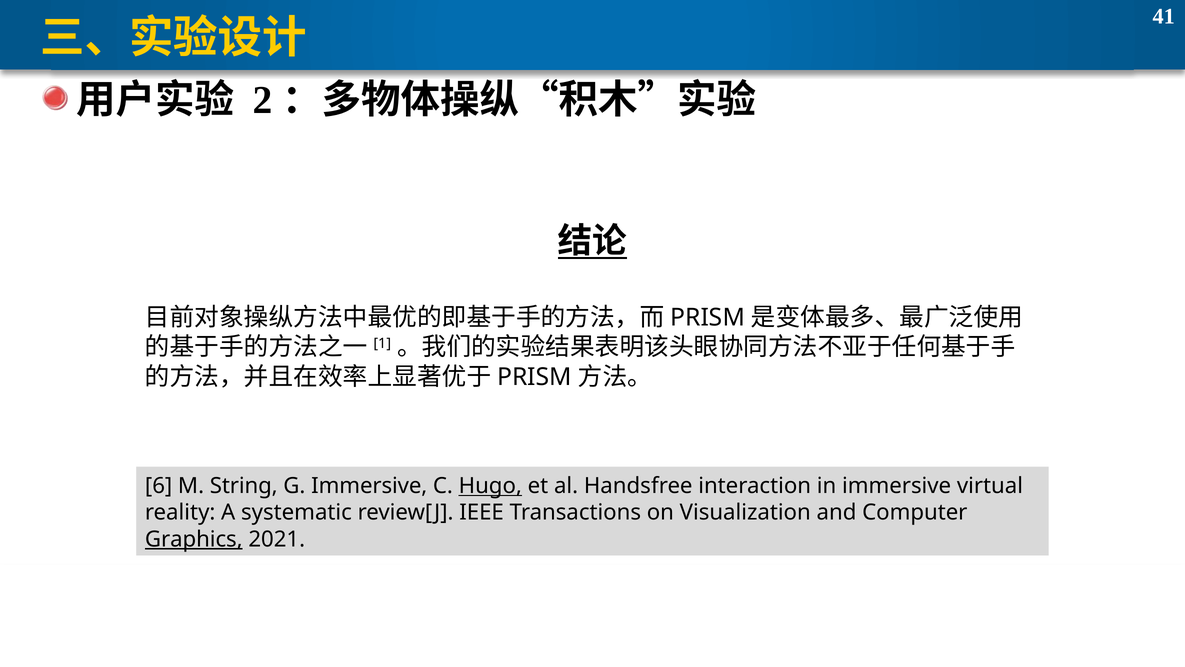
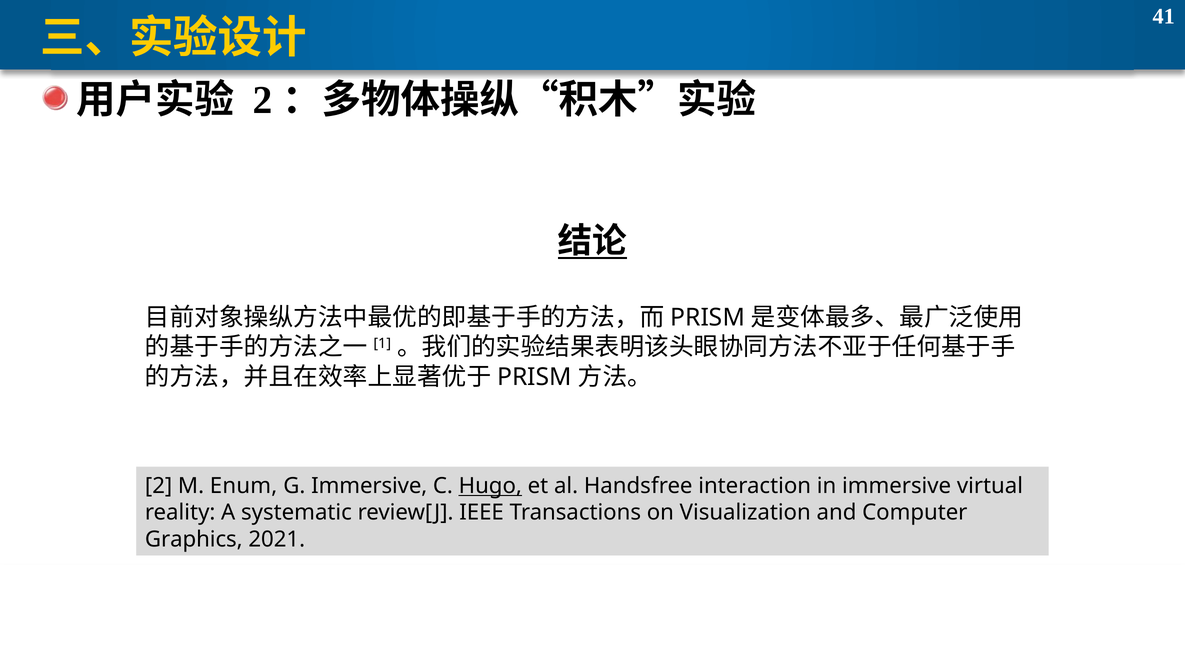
6 at (159, 486): 6 -> 2
String: String -> Enum
Graphics underline: present -> none
